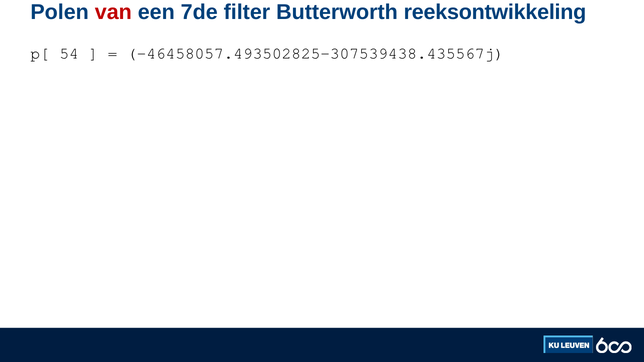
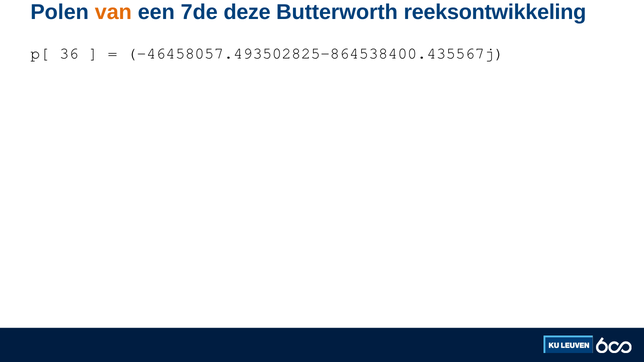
van colour: red -> orange
filter: filter -> deze
54: 54 -> 36
-46458057.493502825-307539438.435567j: -46458057.493502825-307539438.435567j -> -46458057.493502825-864538400.435567j
